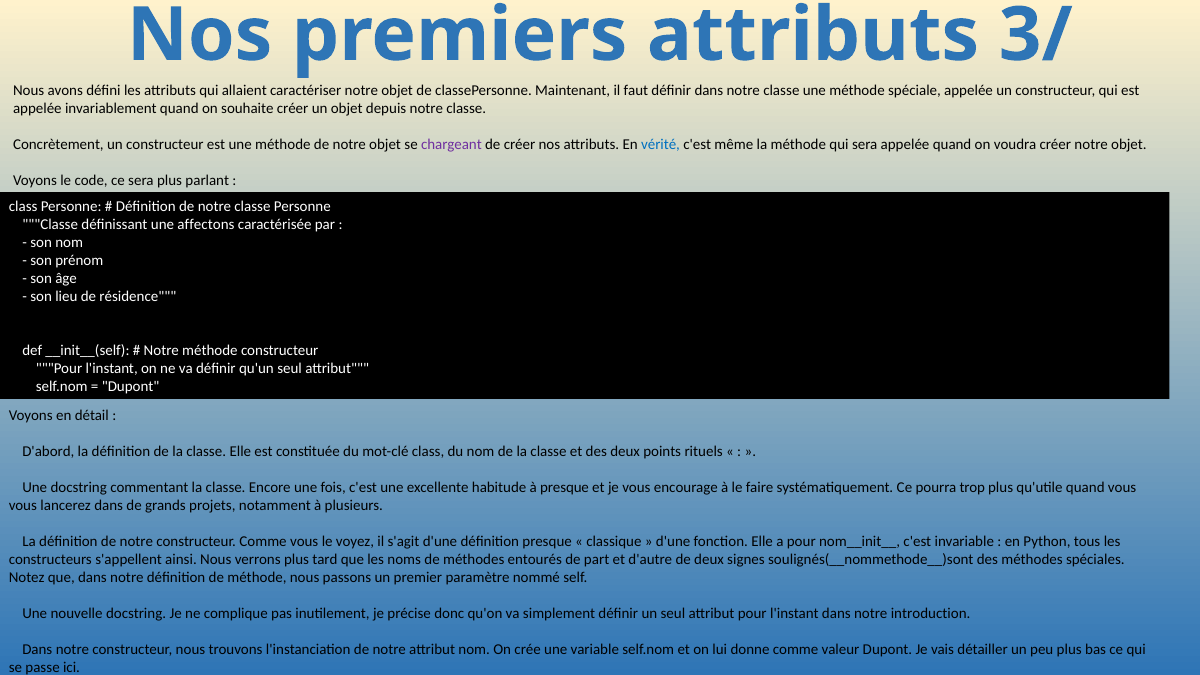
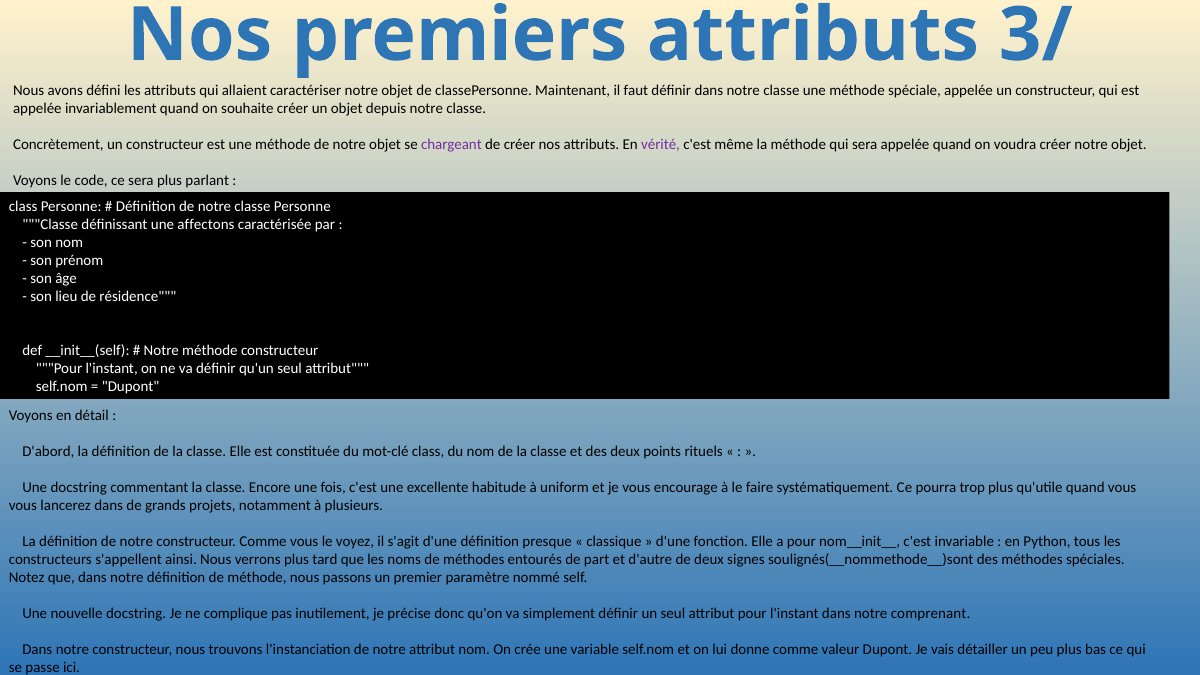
vérité colour: blue -> purple
à presque: presque -> uniform
introduction: introduction -> comprenant
